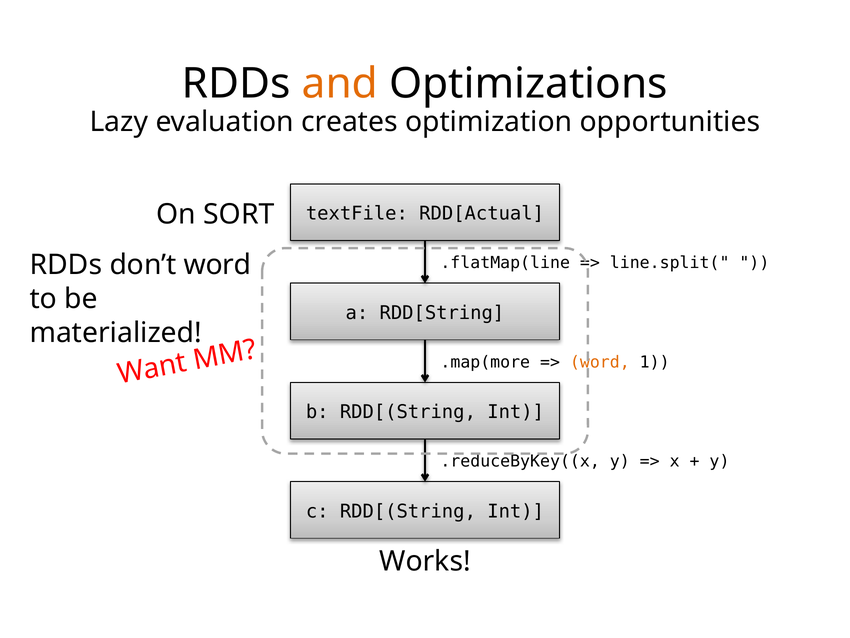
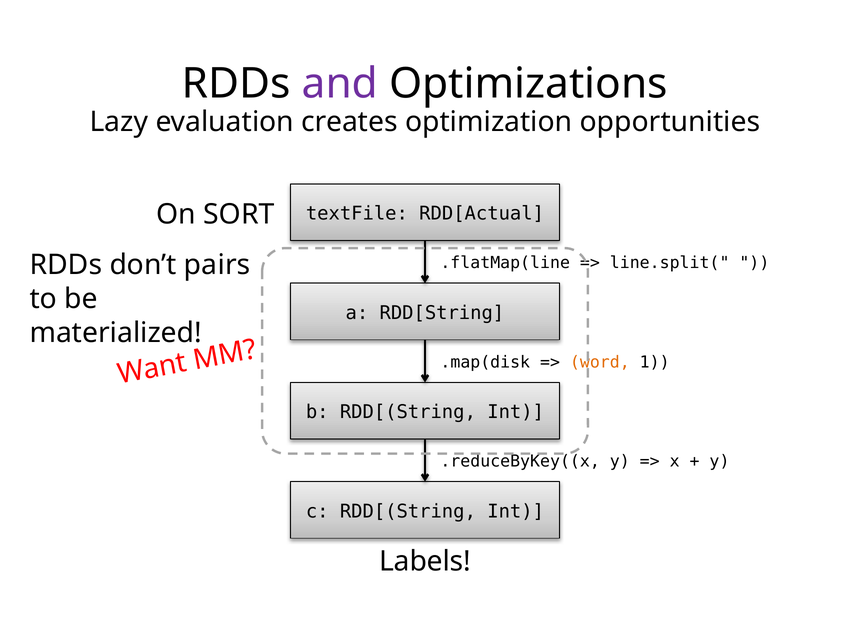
and colour: orange -> purple
don’t word: word -> pairs
.map(more: .map(more -> .map(disk
Works: Works -> Labels
